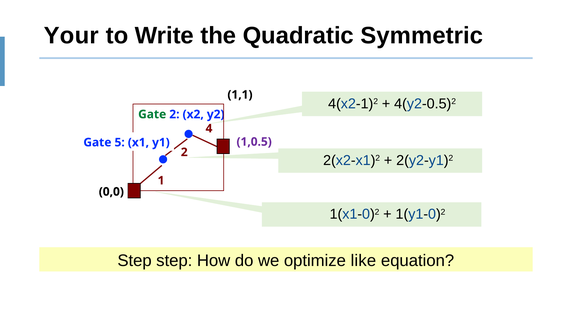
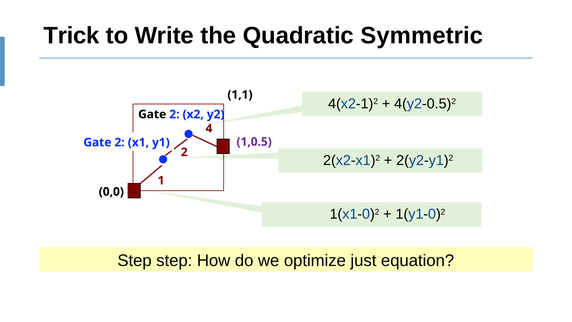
Your: Your -> Trick
Gate at (152, 114) colour: green -> black
5 at (120, 142): 5 -> 2
like: like -> just
